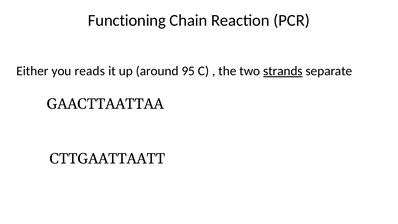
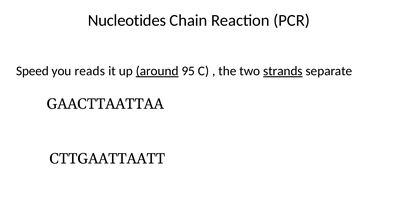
Functioning: Functioning -> Nucleotides
Either: Either -> Speed
around underline: none -> present
